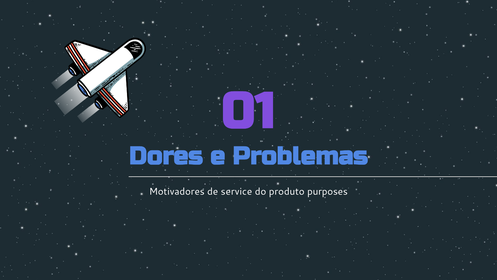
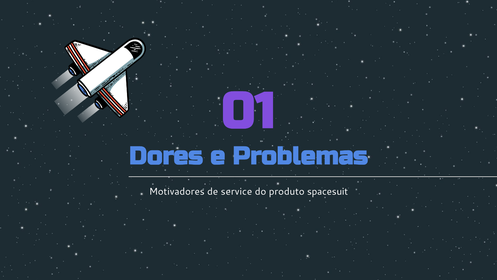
purposes: purposes -> spacesuit
